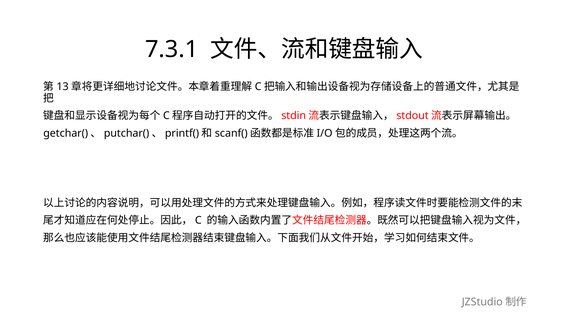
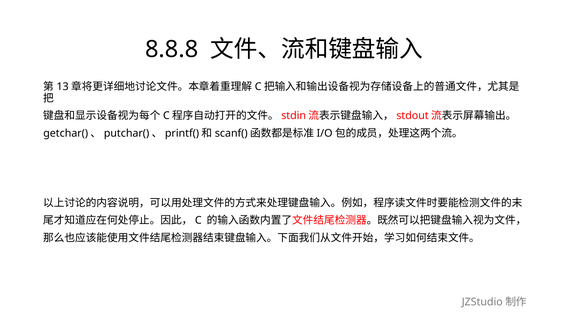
7.3.1: 7.3.1 -> 8.8.8
